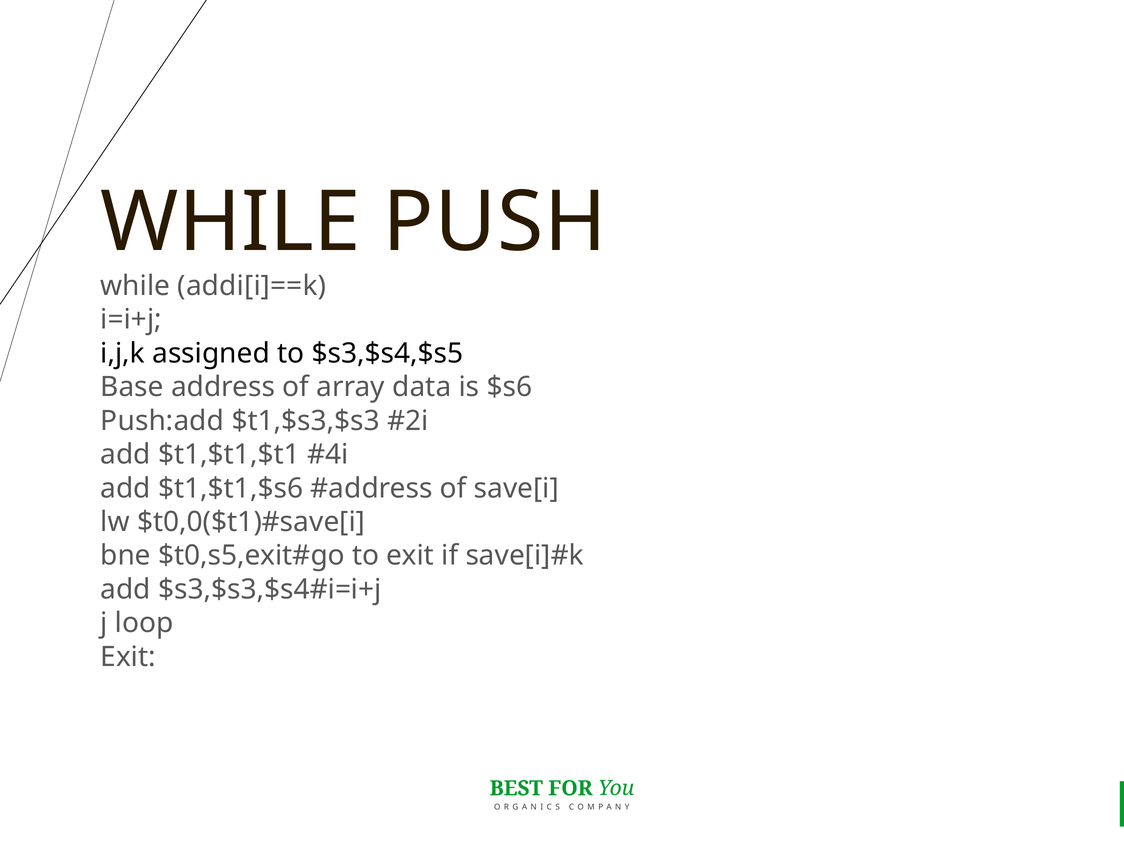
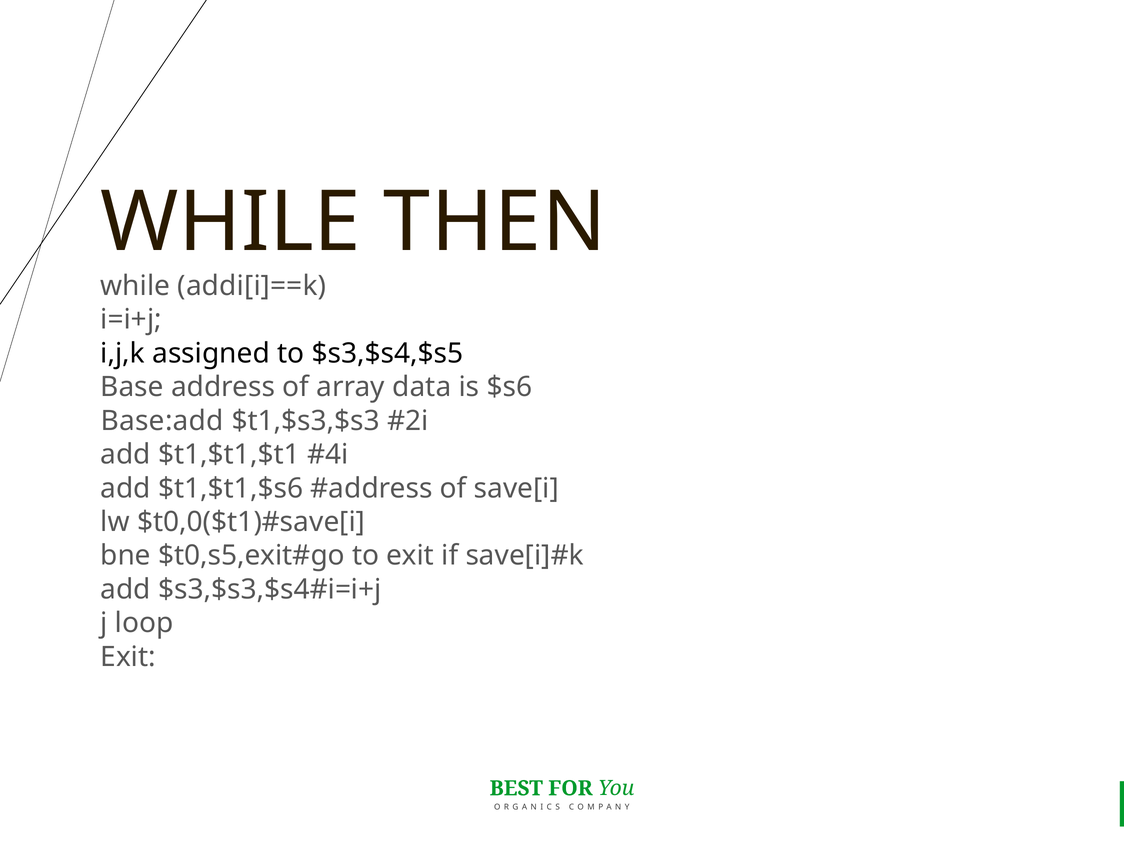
PUSH: PUSH -> THEN
Push:add: Push:add -> Base:add
